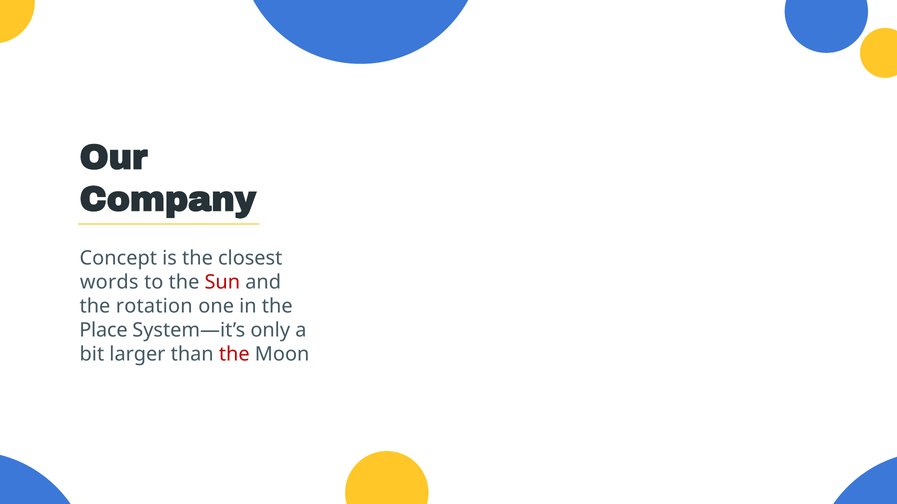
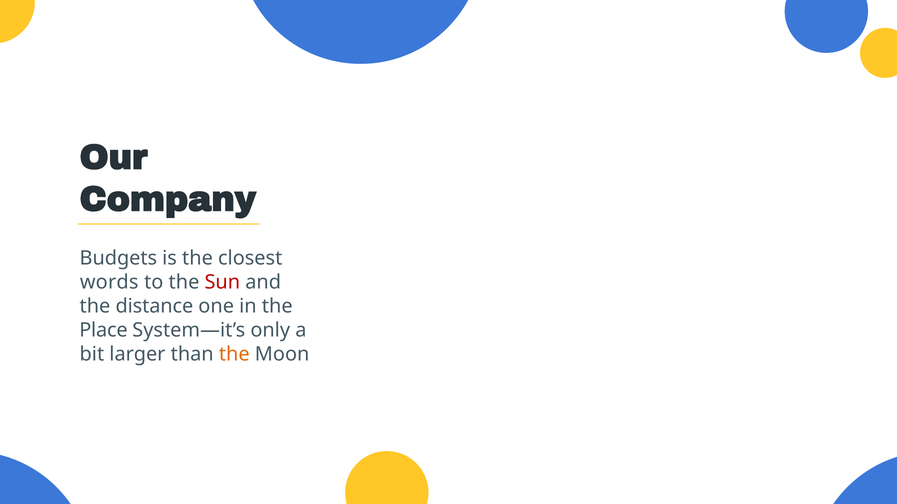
Concept: Concept -> Budgets
rotation: rotation -> distance
the at (234, 354) colour: red -> orange
